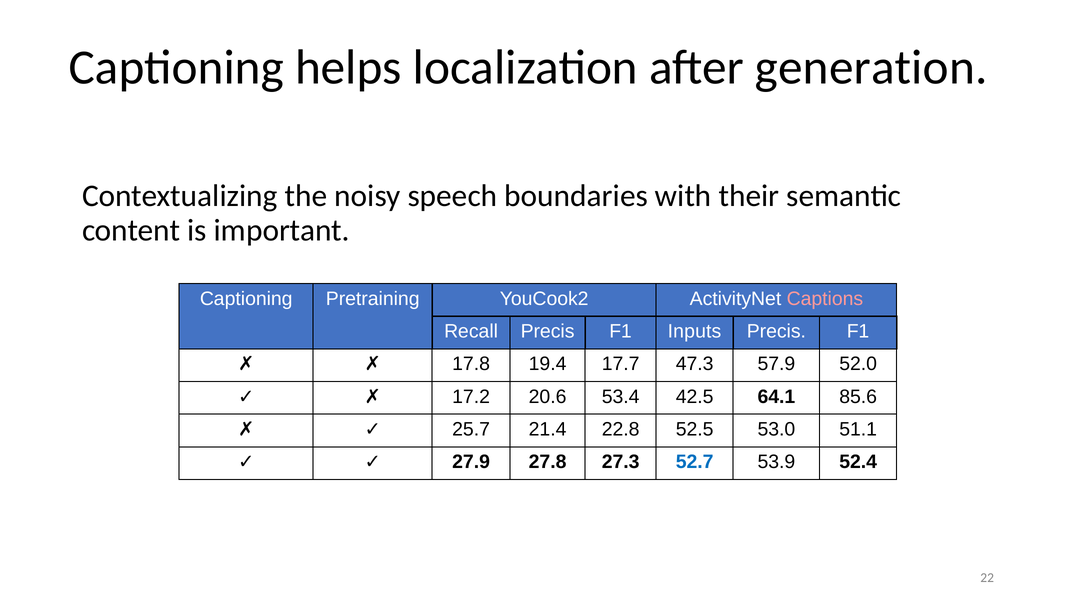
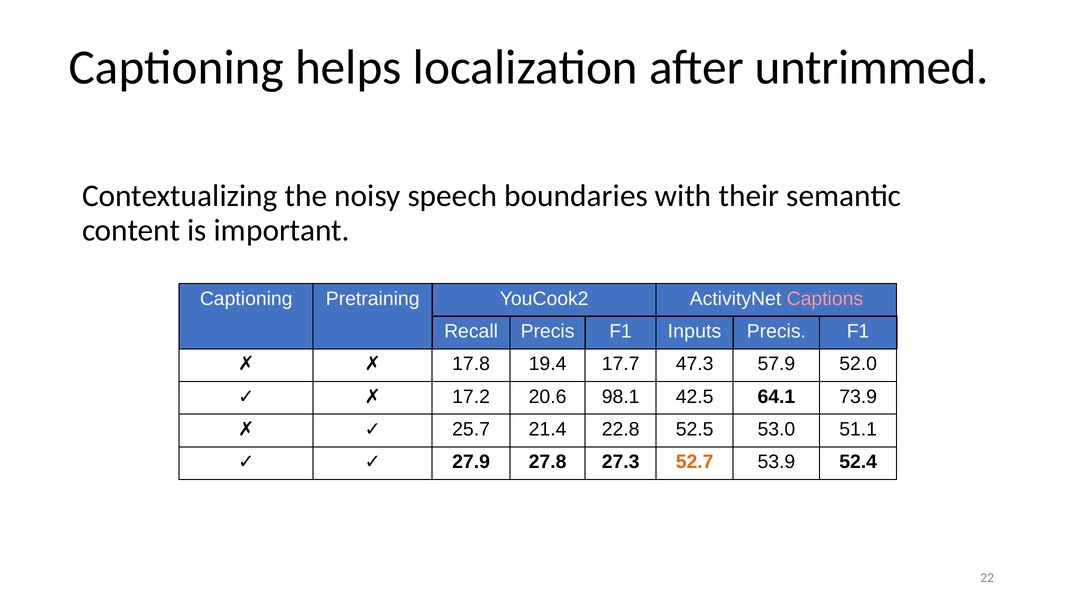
generation: generation -> untrimmed
53.4: 53.4 -> 98.1
85.6: 85.6 -> 73.9
52.7 colour: blue -> orange
